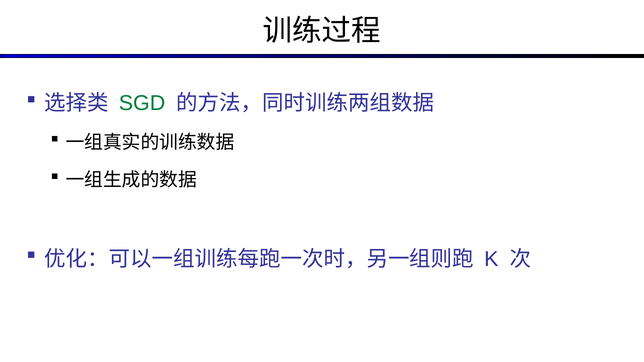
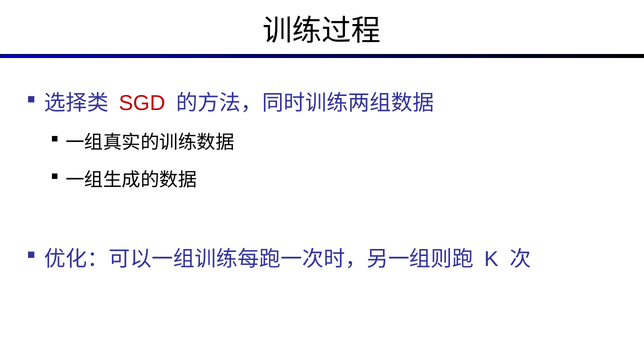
SGD colour: green -> red
